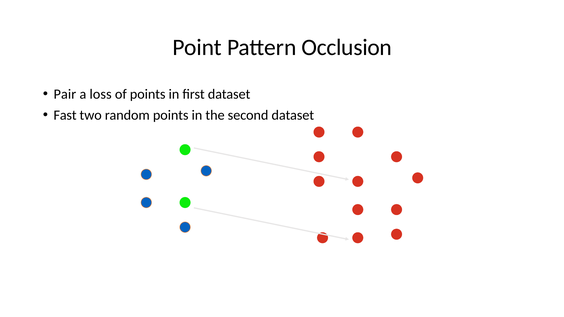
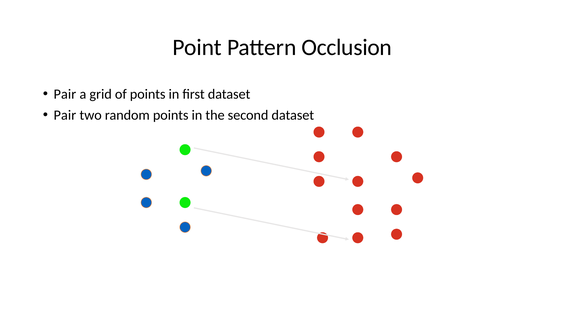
loss: loss -> grid
Fast at (65, 115): Fast -> Pair
